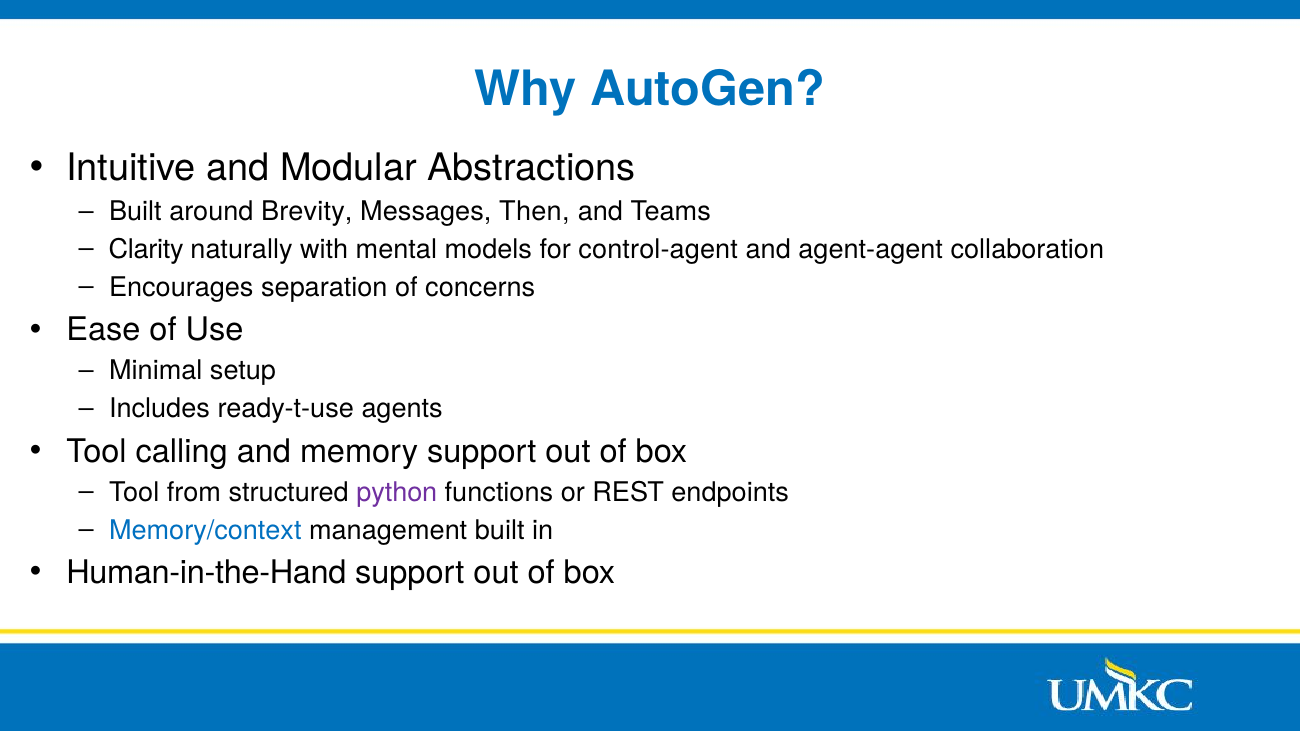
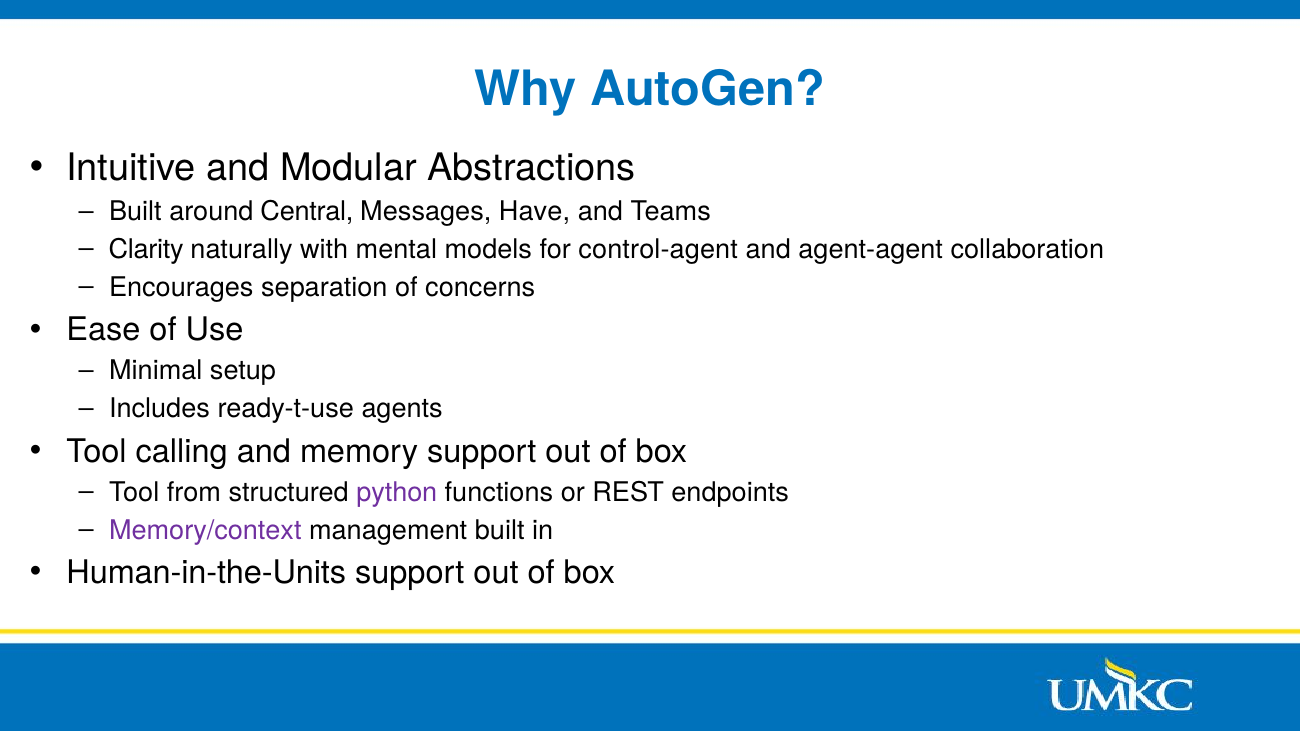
Brevity: Brevity -> Central
Then: Then -> Have
Memory/context colour: blue -> purple
Human-in-the-Hand: Human-in-the-Hand -> Human-in-the-Units
